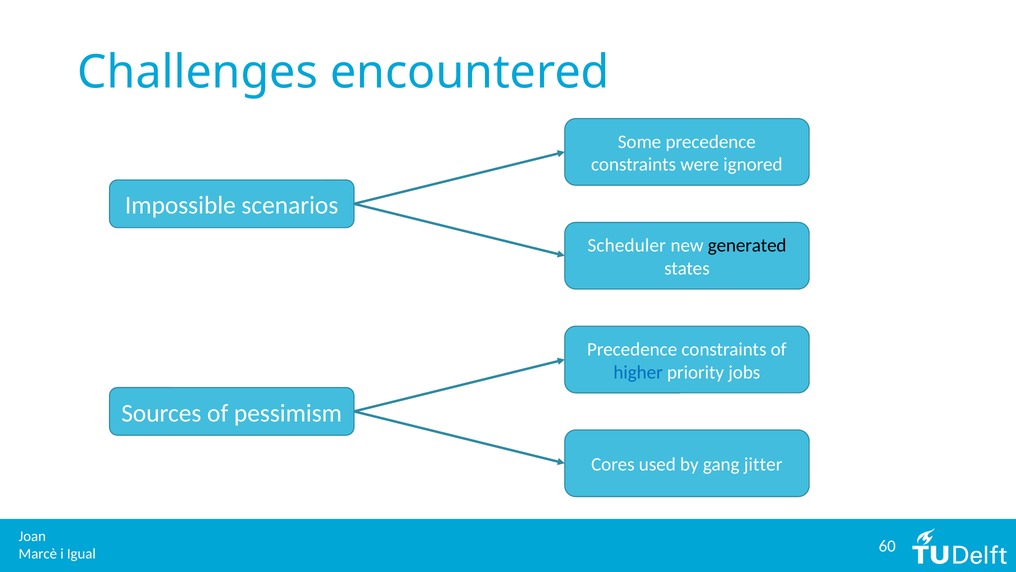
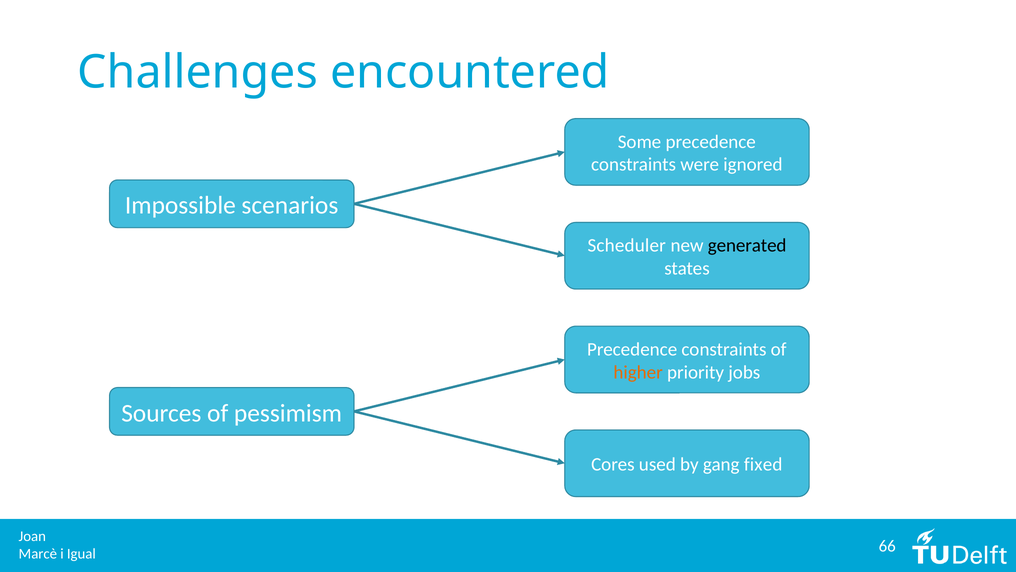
higher colour: blue -> orange
jitter: jitter -> fixed
60: 60 -> 66
